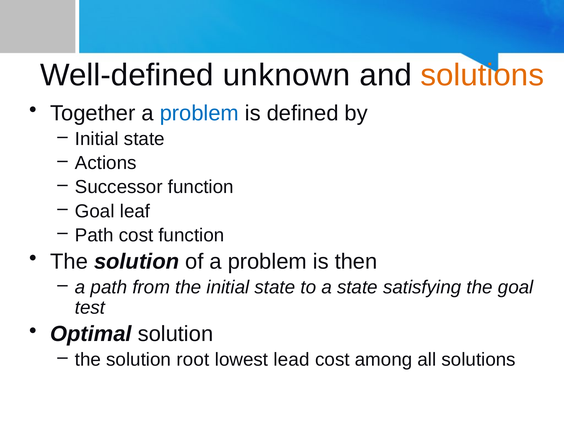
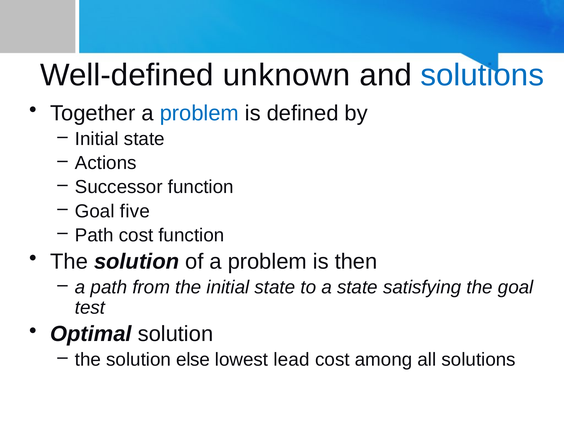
solutions at (482, 75) colour: orange -> blue
leaf: leaf -> five
root: root -> else
